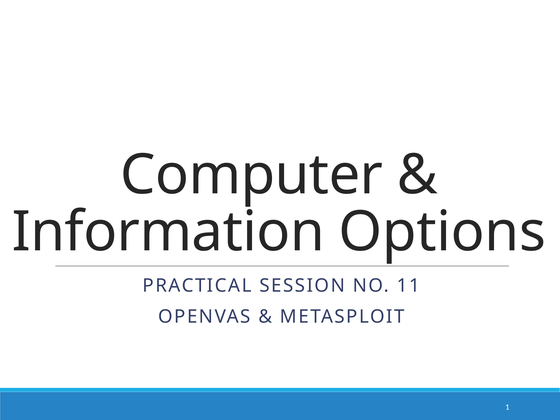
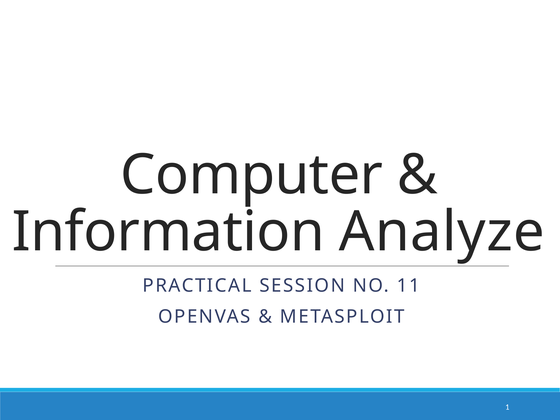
Options: Options -> Analyze
